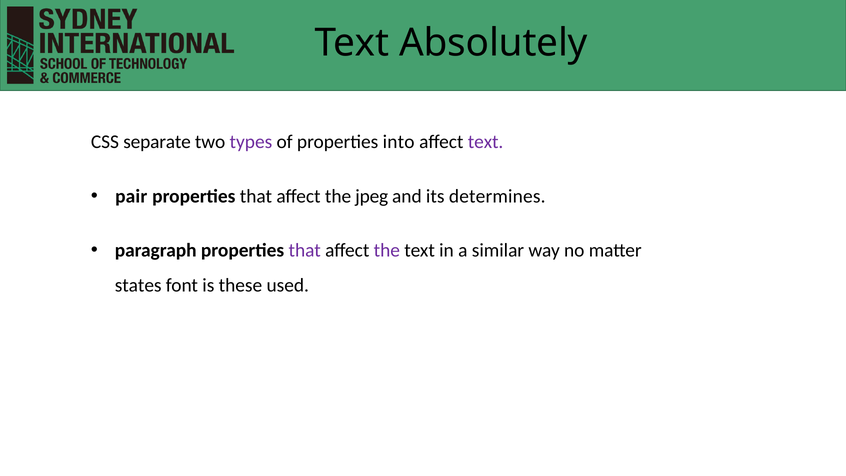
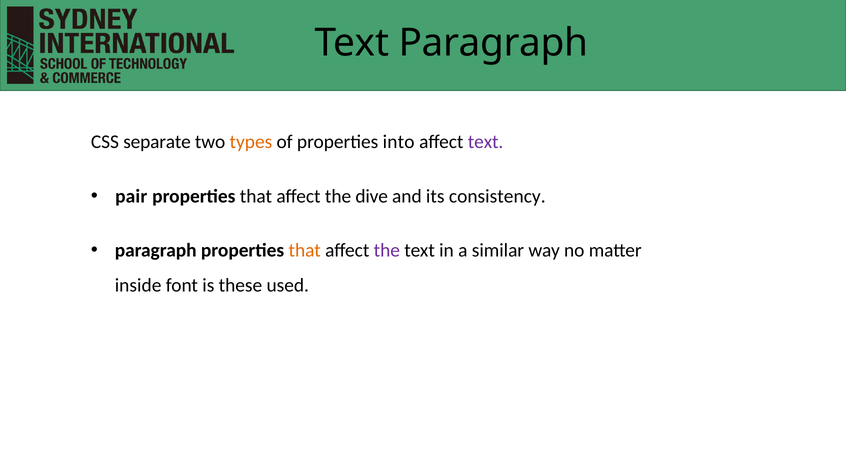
Text Absolutely: Absolutely -> Paragraph
types colour: purple -> orange
jpeg: jpeg -> dive
determines: determines -> consistency
that at (305, 251) colour: purple -> orange
states: states -> inside
